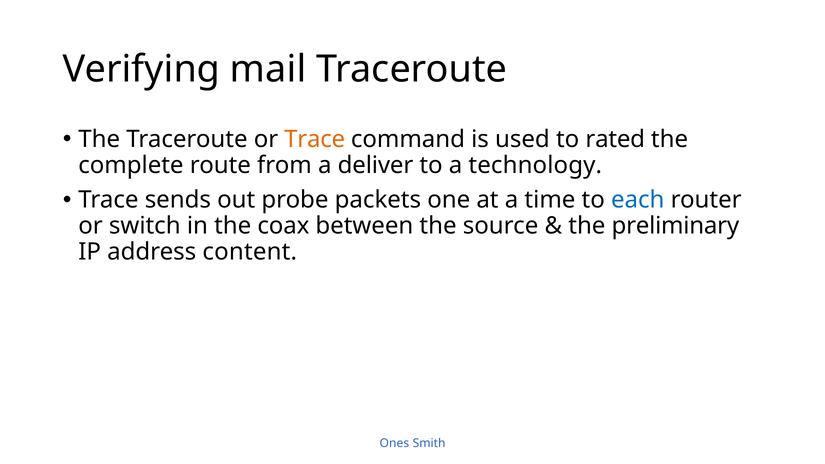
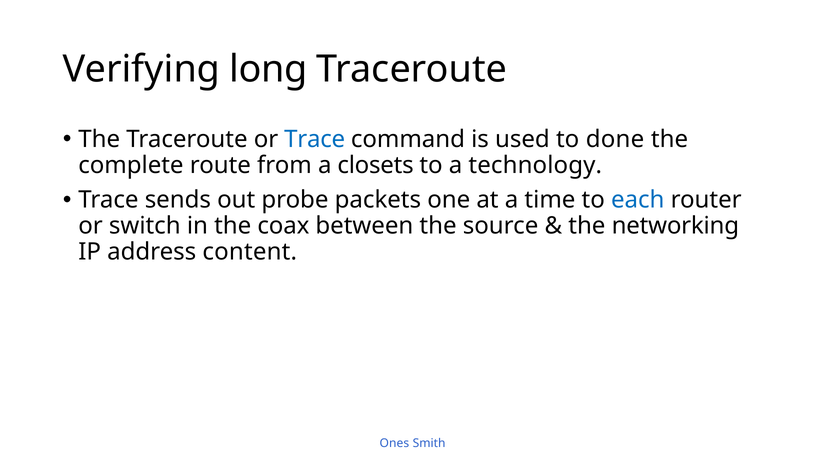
mail: mail -> long
Trace at (315, 139) colour: orange -> blue
rated: rated -> done
deliver: deliver -> closets
preliminary: preliminary -> networking
